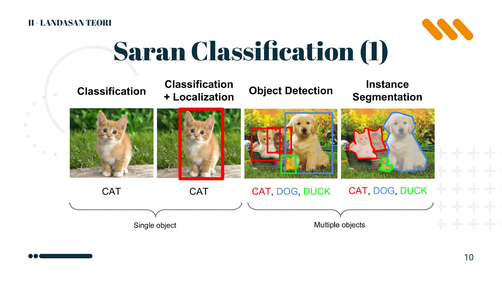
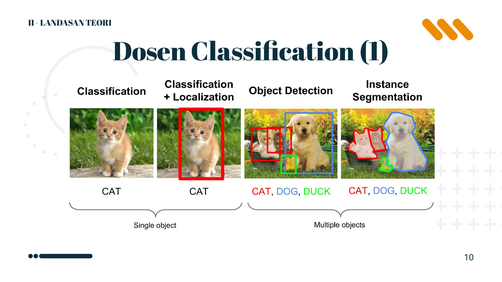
Saran: Saran -> Dosen
